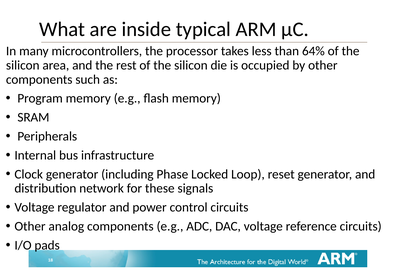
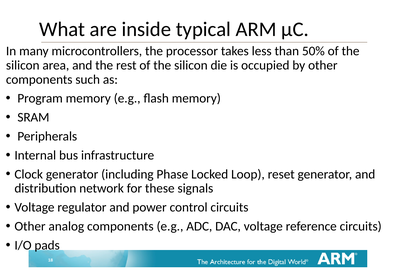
64%: 64% -> 50%
